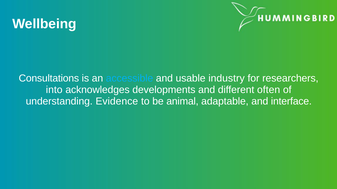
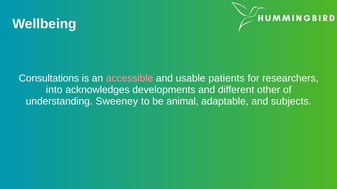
accessible colour: light blue -> pink
industry: industry -> patients
often: often -> other
Evidence: Evidence -> Sweeney
interface: interface -> subjects
